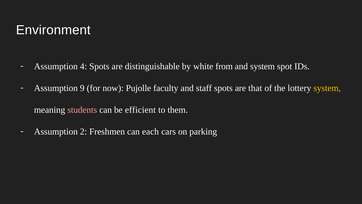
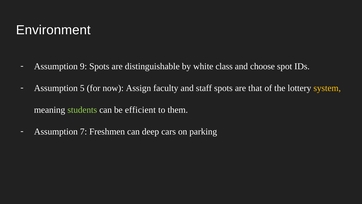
4: 4 -> 9
from: from -> class
and system: system -> choose
9: 9 -> 5
Pujolle: Pujolle -> Assign
students colour: pink -> light green
2: 2 -> 7
each: each -> deep
